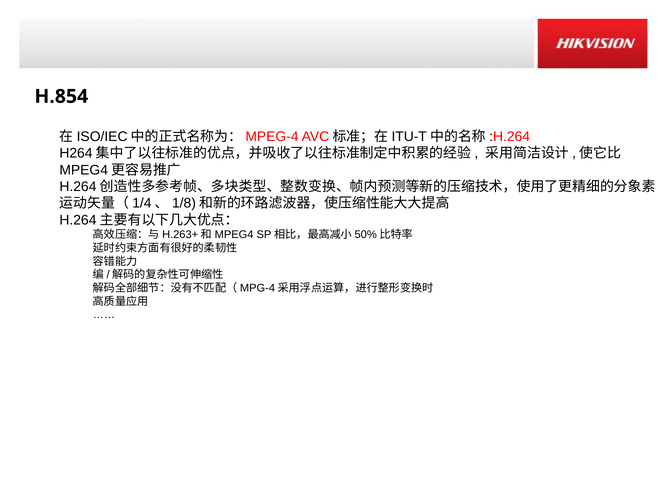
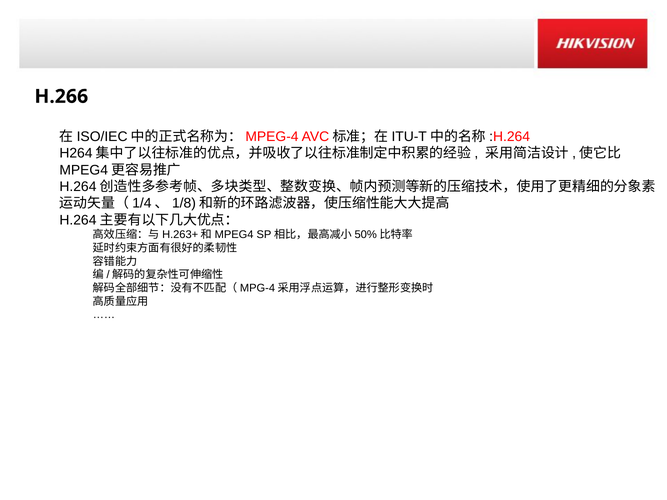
H.854: H.854 -> H.266
